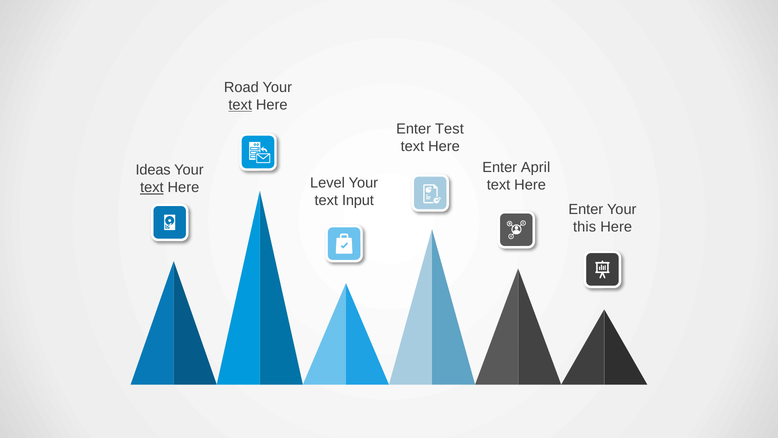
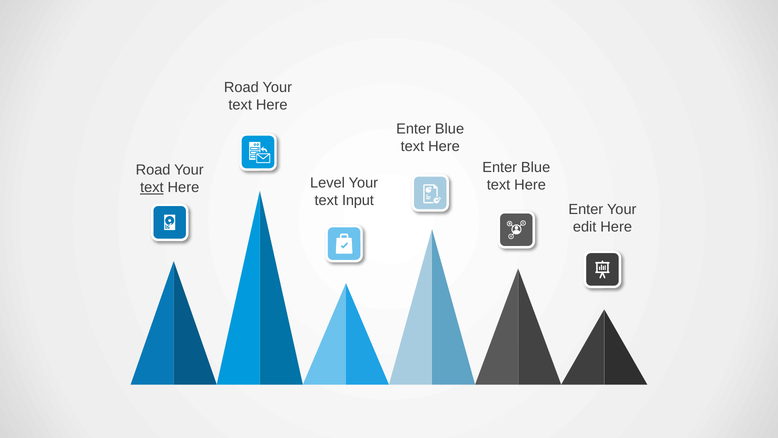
text at (240, 105) underline: present -> none
Test at (449, 129): Test -> Blue
April at (536, 168): April -> Blue
Ideas at (153, 170): Ideas -> Road
this: this -> edit
